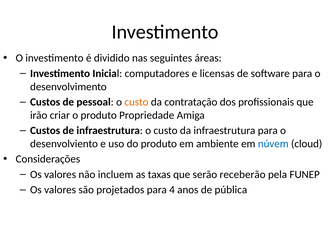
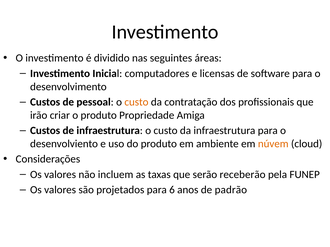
núvem colour: blue -> orange
4: 4 -> 6
pública: pública -> padrão
